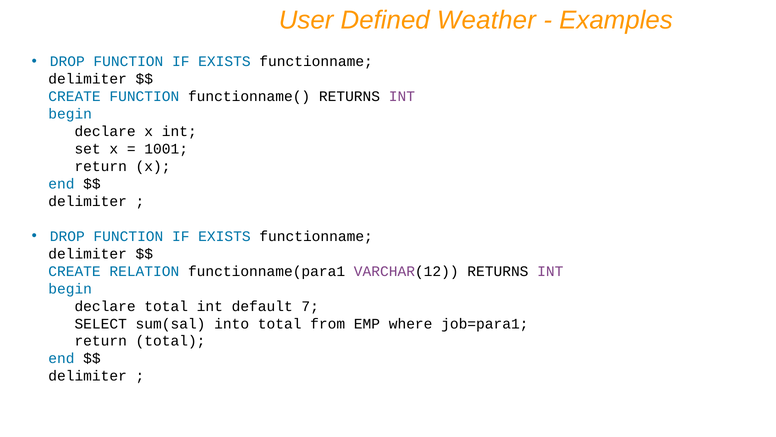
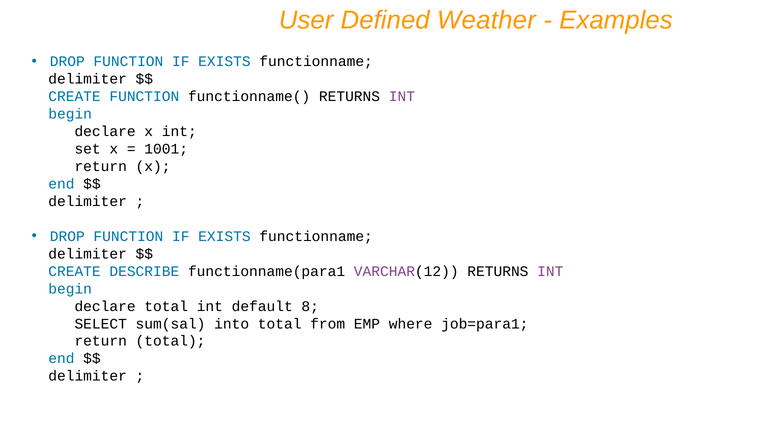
RELATION: RELATION -> DESCRIBE
7: 7 -> 8
